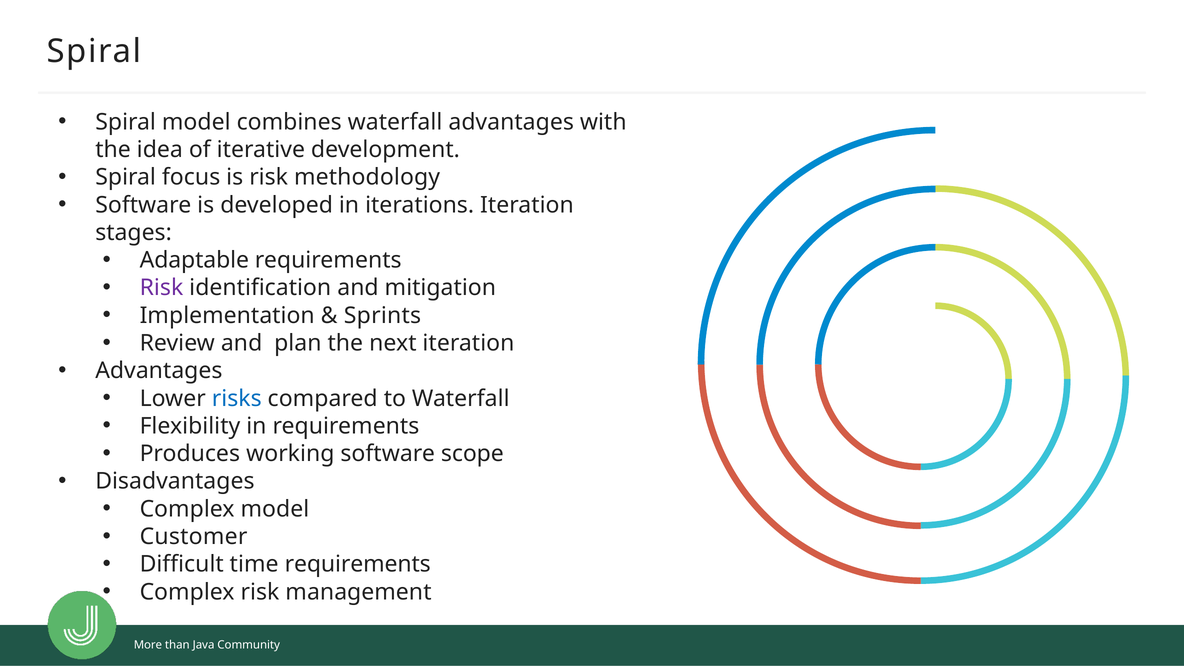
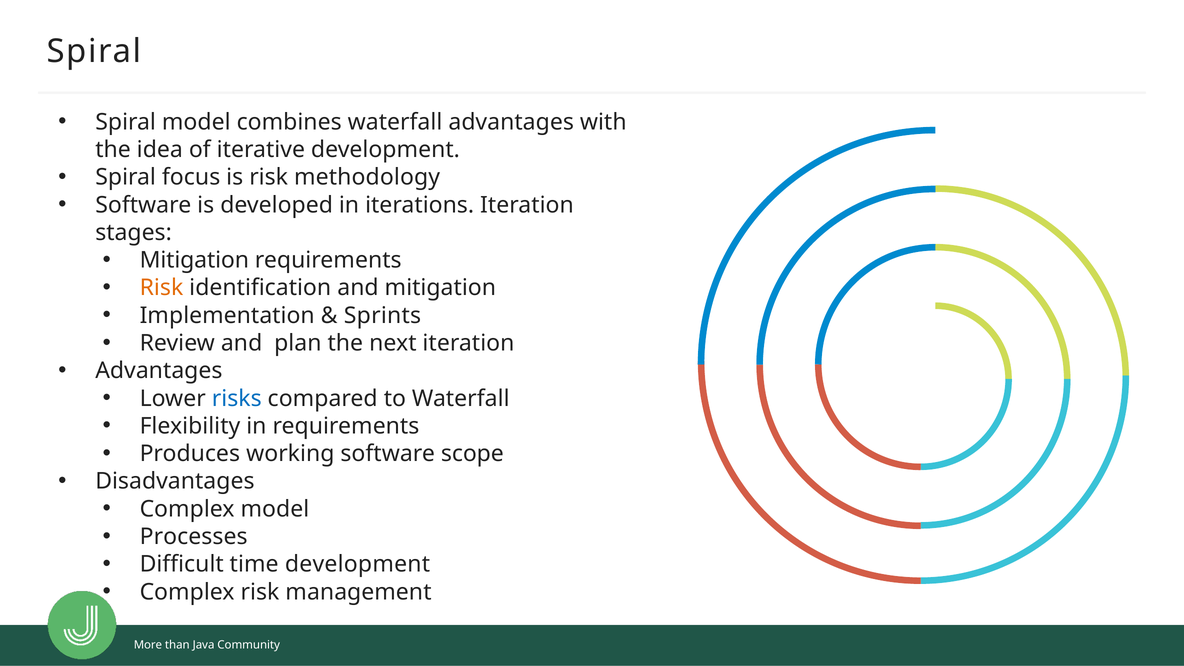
Adaptable at (194, 260): Adaptable -> Mitigation
Risk at (161, 288) colour: purple -> orange
Customer: Customer -> Processes
time requirements: requirements -> development
